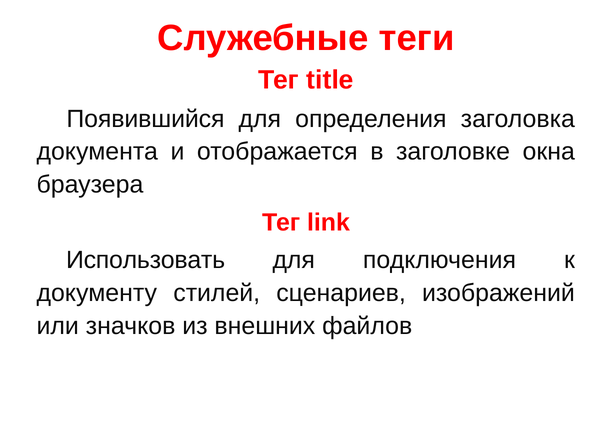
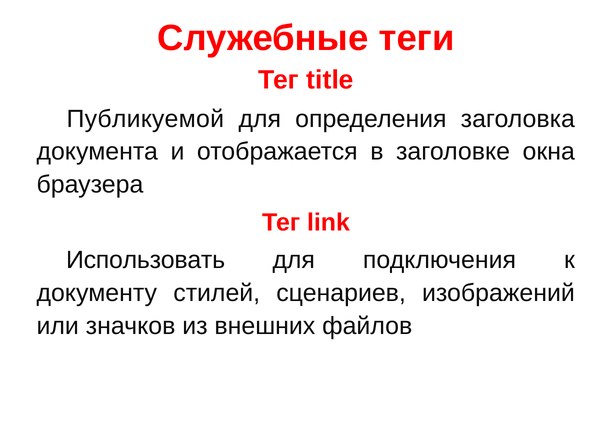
Появившийся: Появившийся -> Публикуемой
